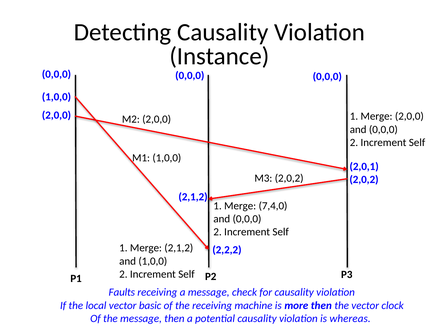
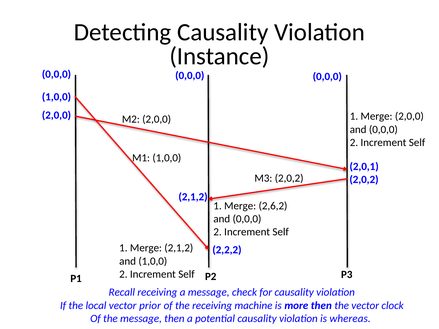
7,4,0: 7,4,0 -> 2,6,2
Faults: Faults -> Recall
basic: basic -> prior
